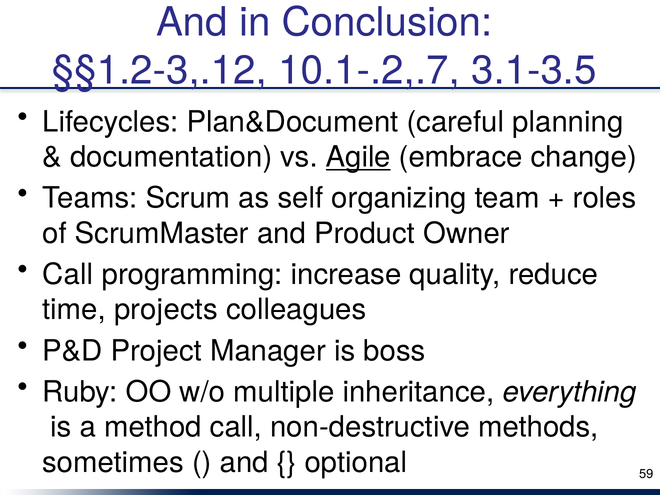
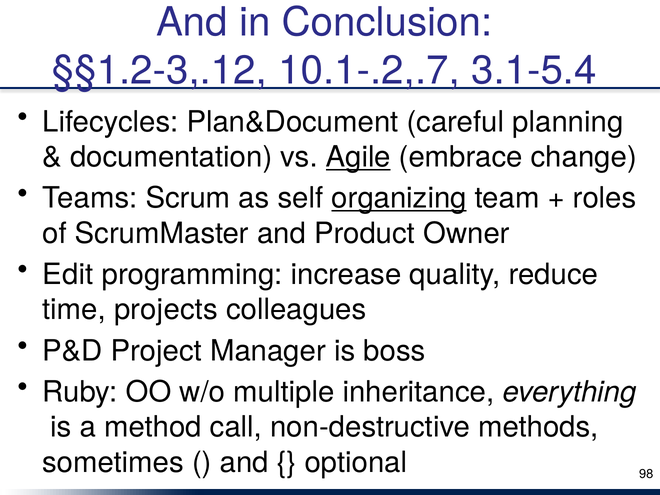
3.1-3.5: 3.1-3.5 -> 3.1-5.4
organizing underline: none -> present
Call at (68, 275): Call -> Edit
59: 59 -> 98
